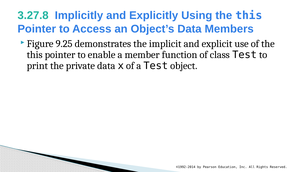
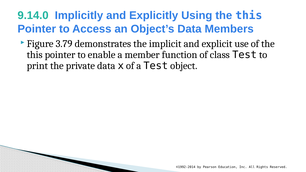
3.27.8: 3.27.8 -> 9.14.0
9.25: 9.25 -> 3.79
